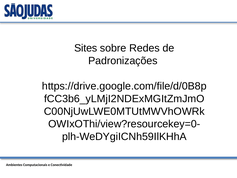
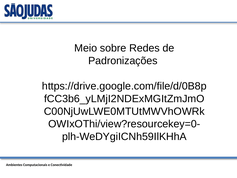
Sites: Sites -> Meio
